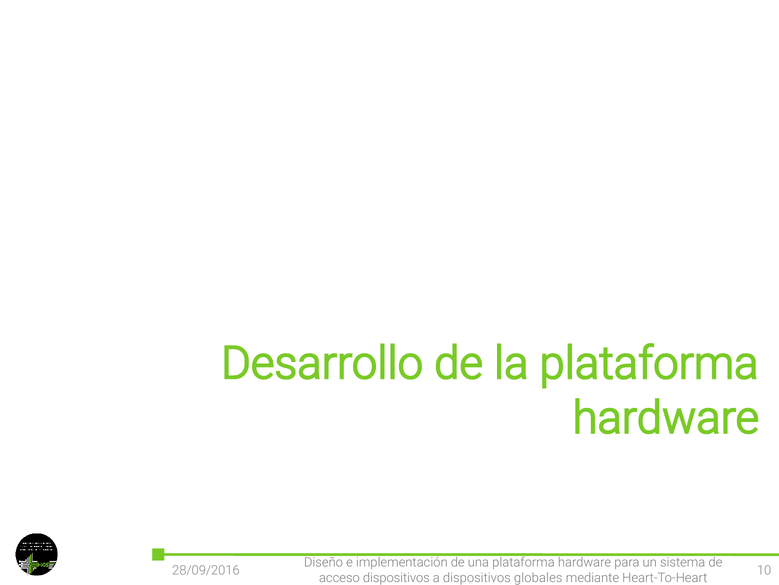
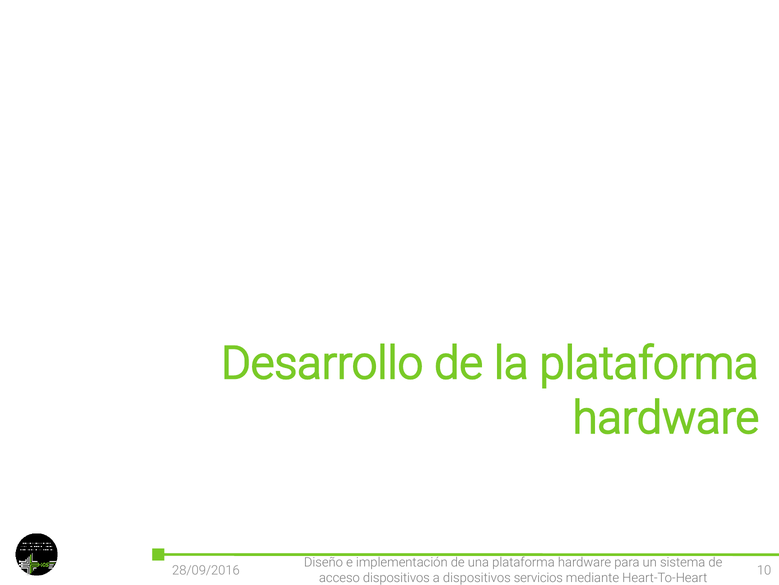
globales: globales -> servicios
